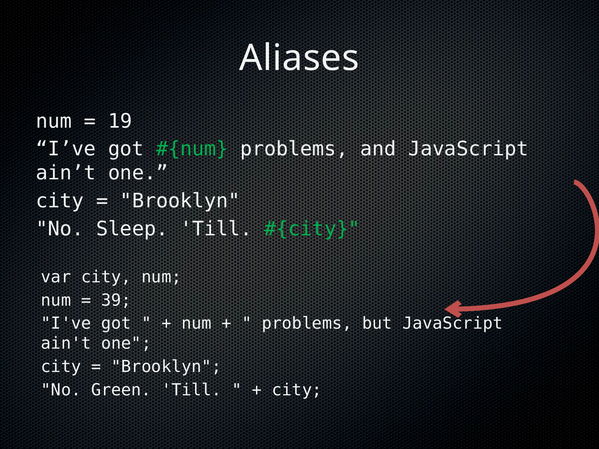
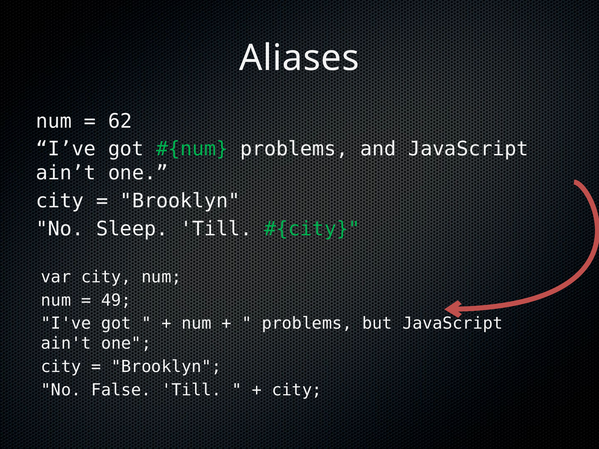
19: 19 -> 62
39: 39 -> 49
Green: Green -> False
